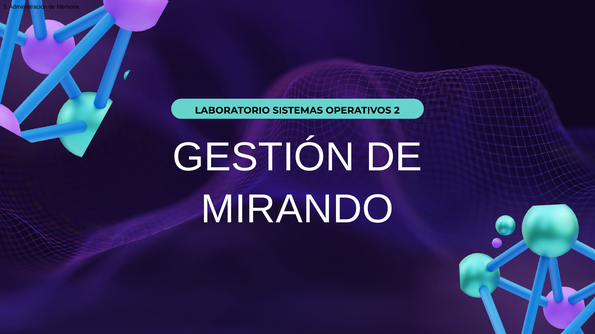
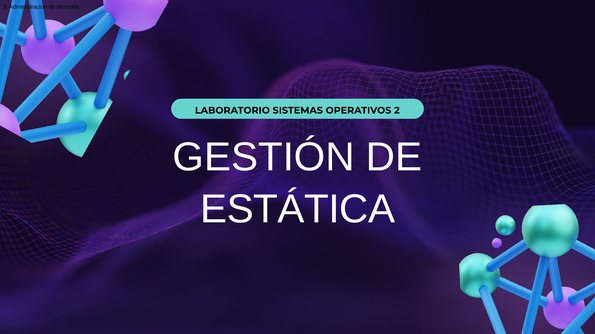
MIRANDO: MIRANDO -> ESTÁTICA
